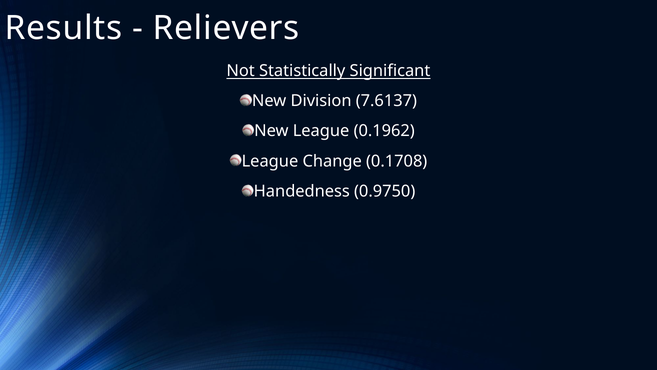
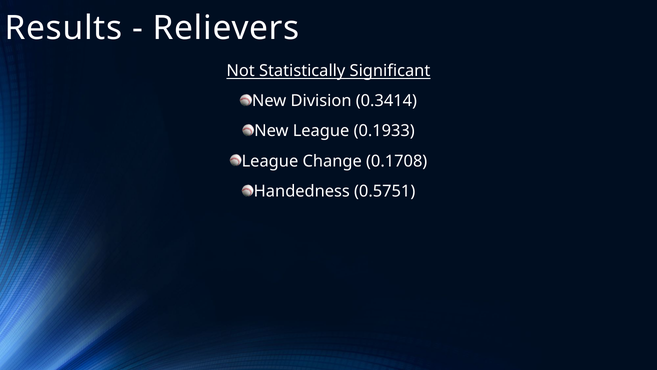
7.6137: 7.6137 -> 0.3414
0.1962: 0.1962 -> 0.1933
0.9750: 0.9750 -> 0.5751
